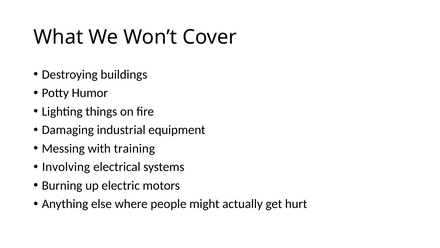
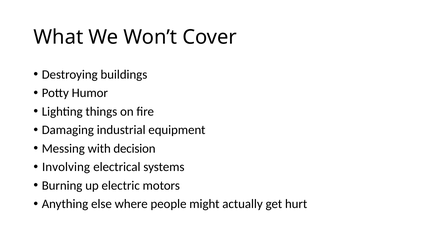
training: training -> decision
